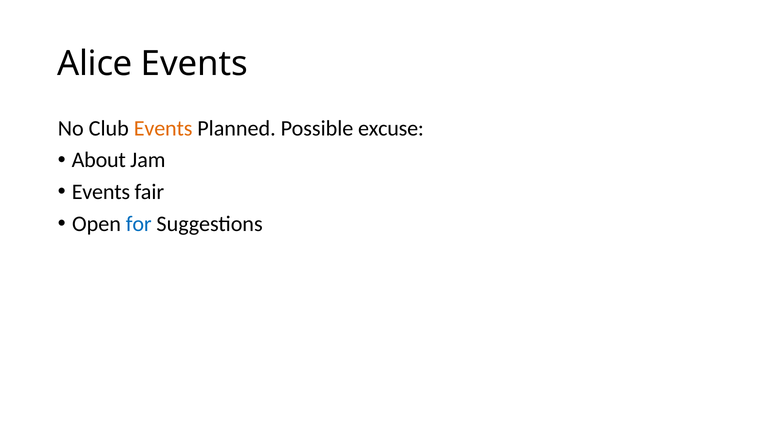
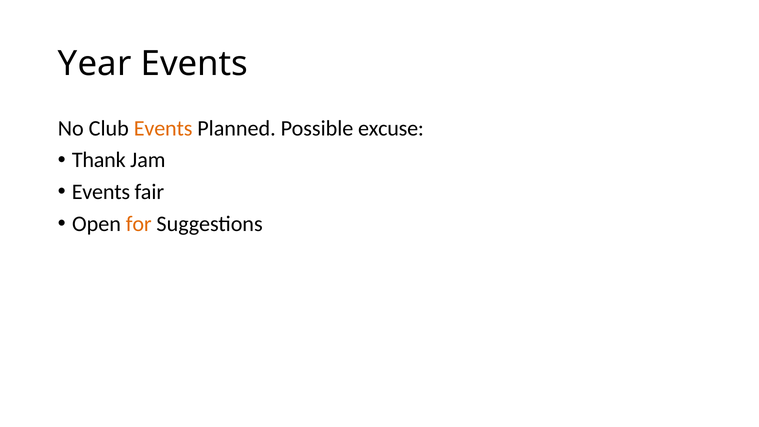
Alice: Alice -> Year
About: About -> Thank
for colour: blue -> orange
